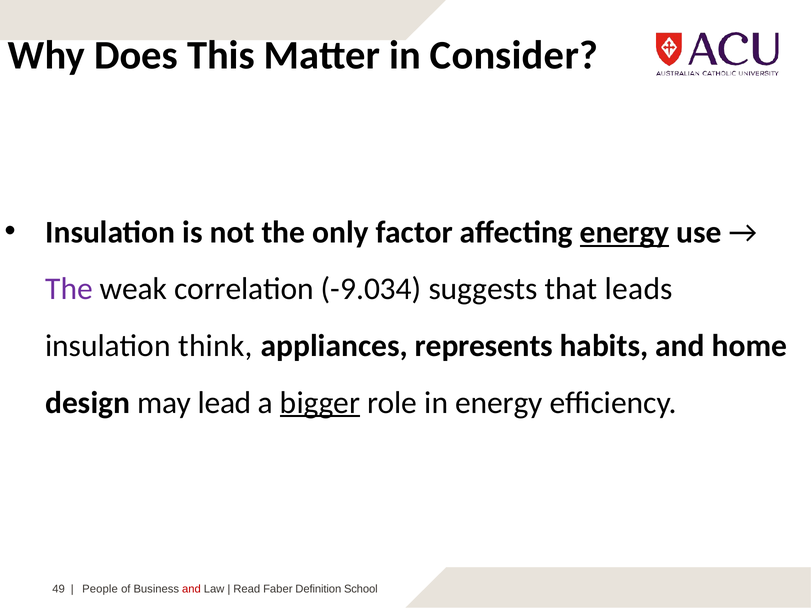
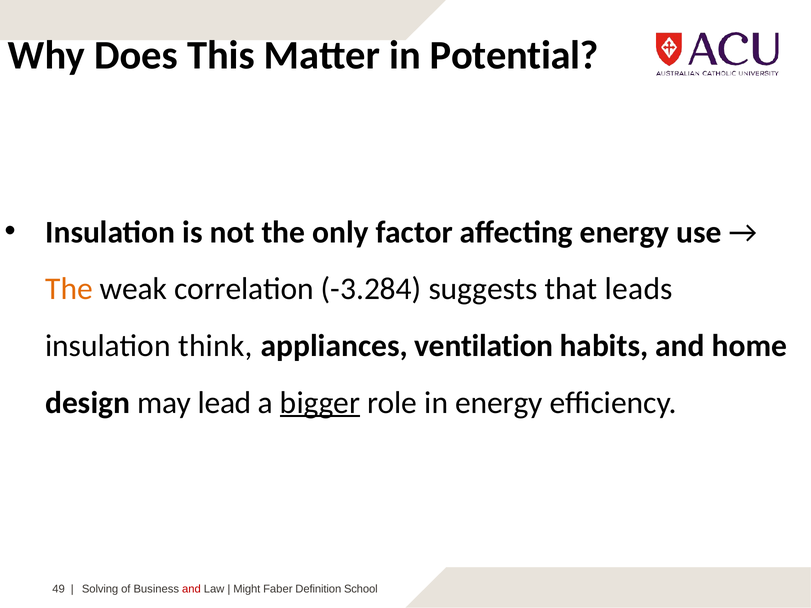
Consider: Consider -> Potential
energy at (625, 232) underline: present -> none
The at (69, 289) colour: purple -> orange
-9.034: -9.034 -> -3.284
represents: represents -> ventilation
People: People -> Solving
Read: Read -> Might
